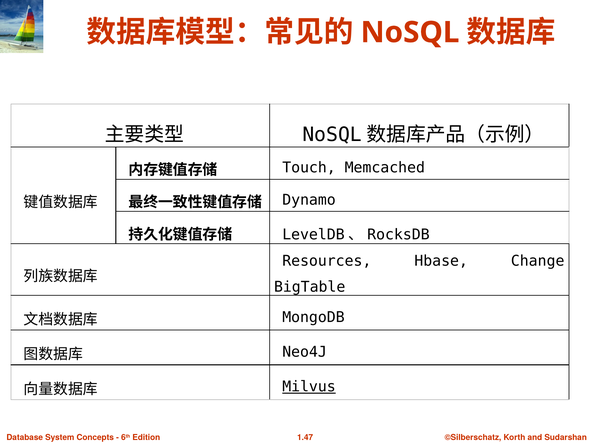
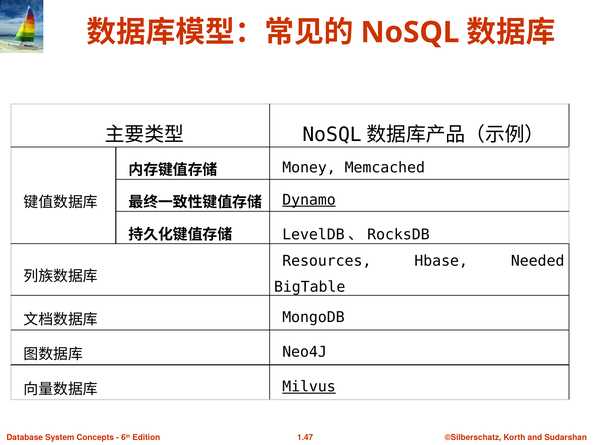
Touch: Touch -> Money
Dynamo underline: none -> present
Change: Change -> Needed
